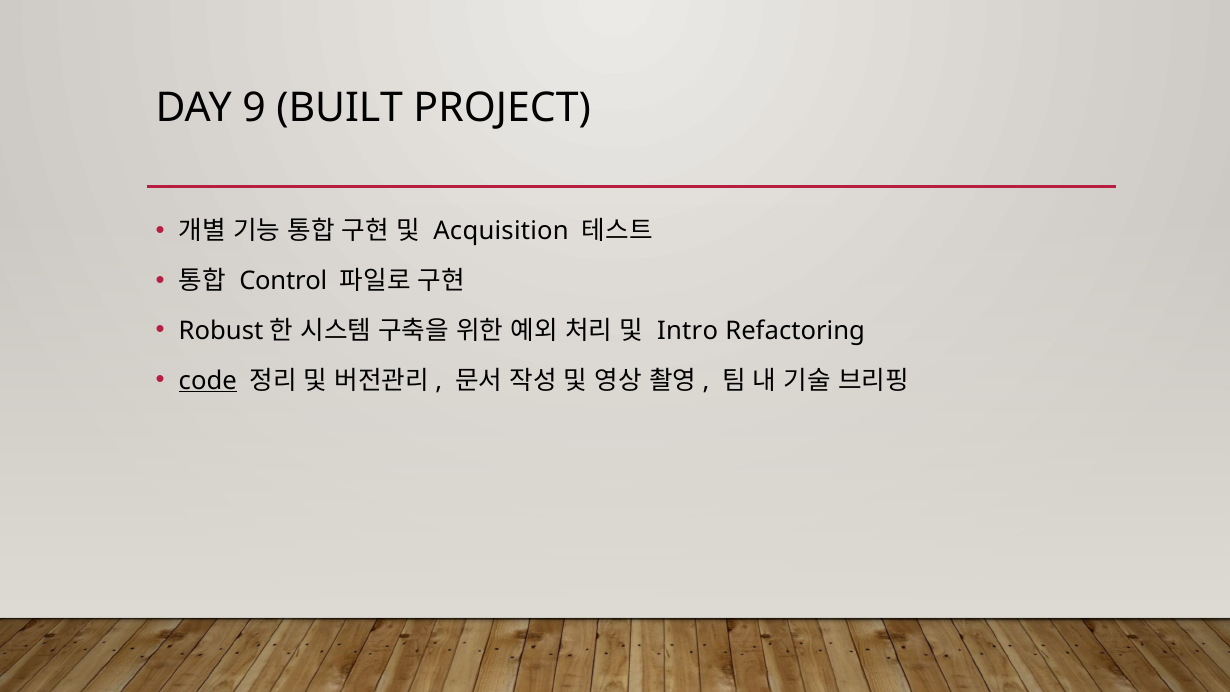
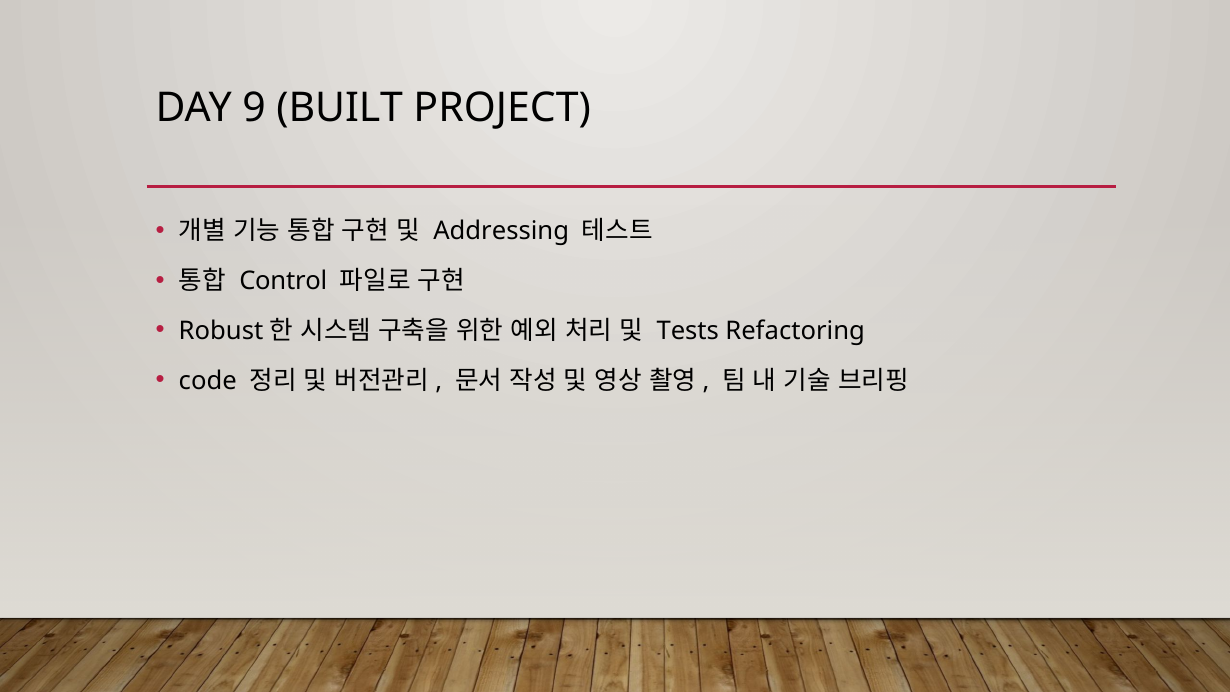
Acquisition: Acquisition -> Addressing
Intro: Intro -> Tests
code underline: present -> none
